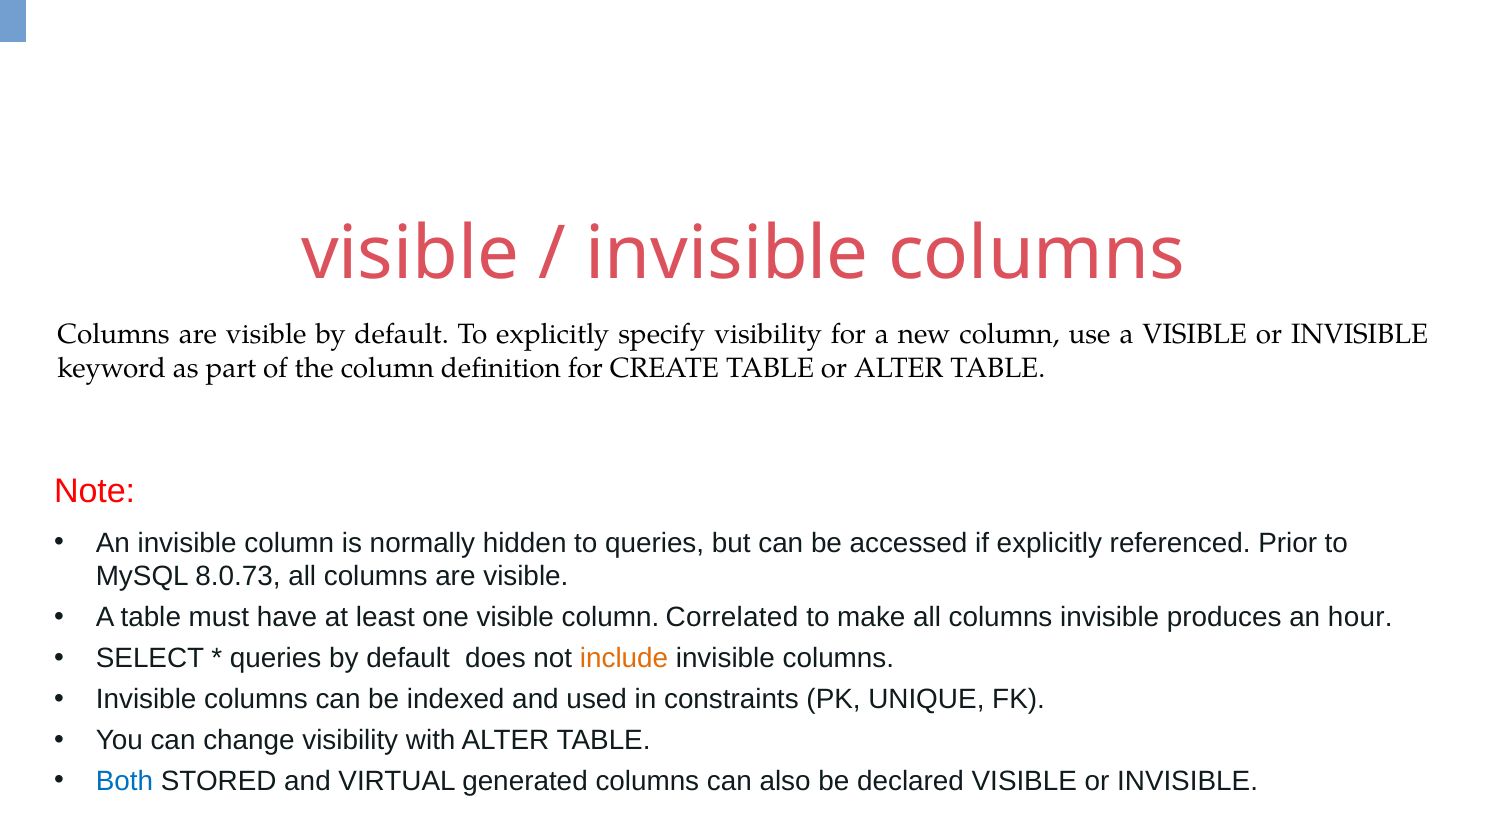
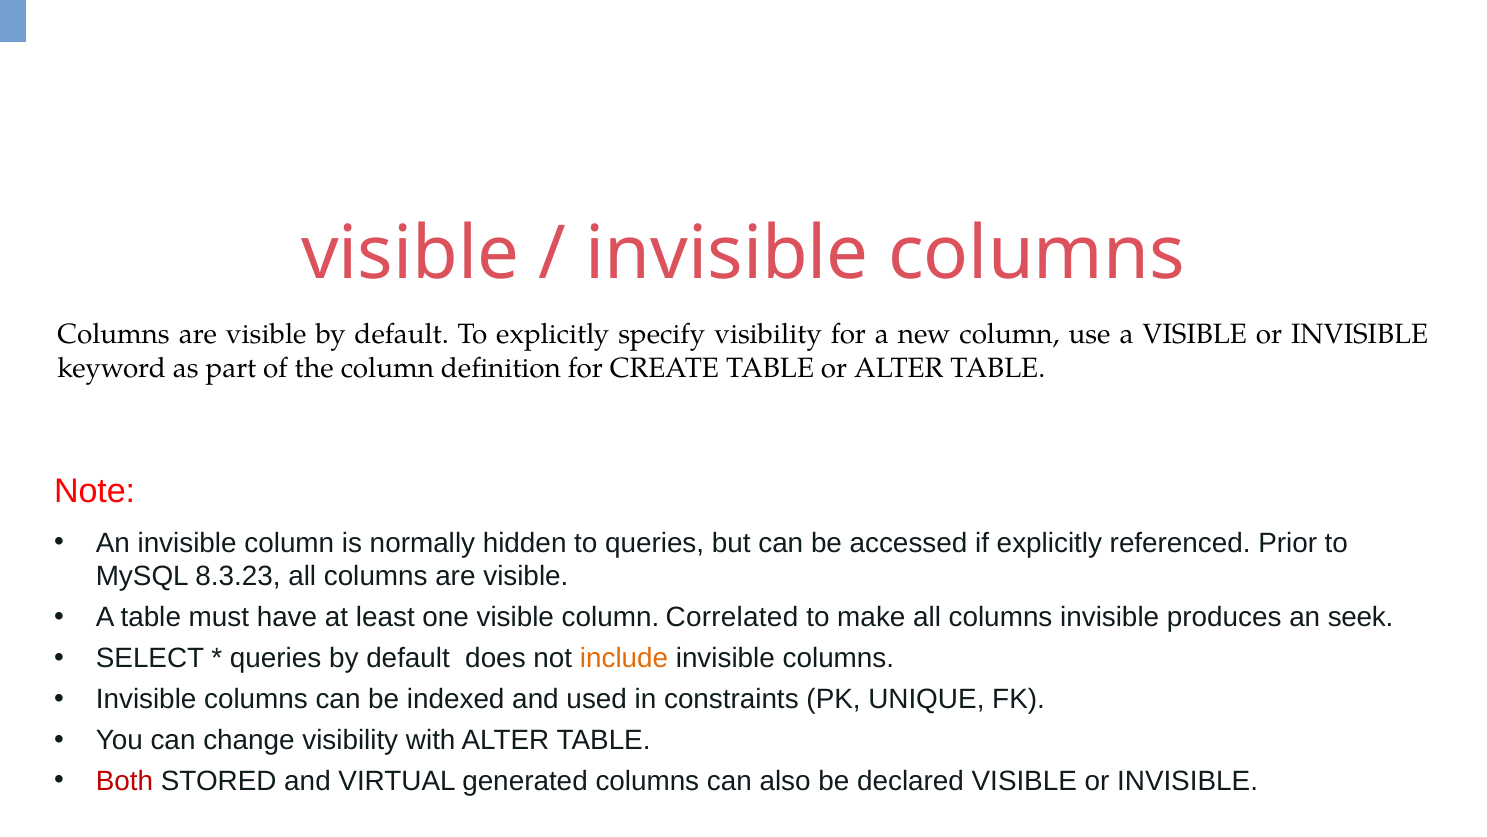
8.0.73: 8.0.73 -> 8.3.23
hour: hour -> seek
Both colour: blue -> red
